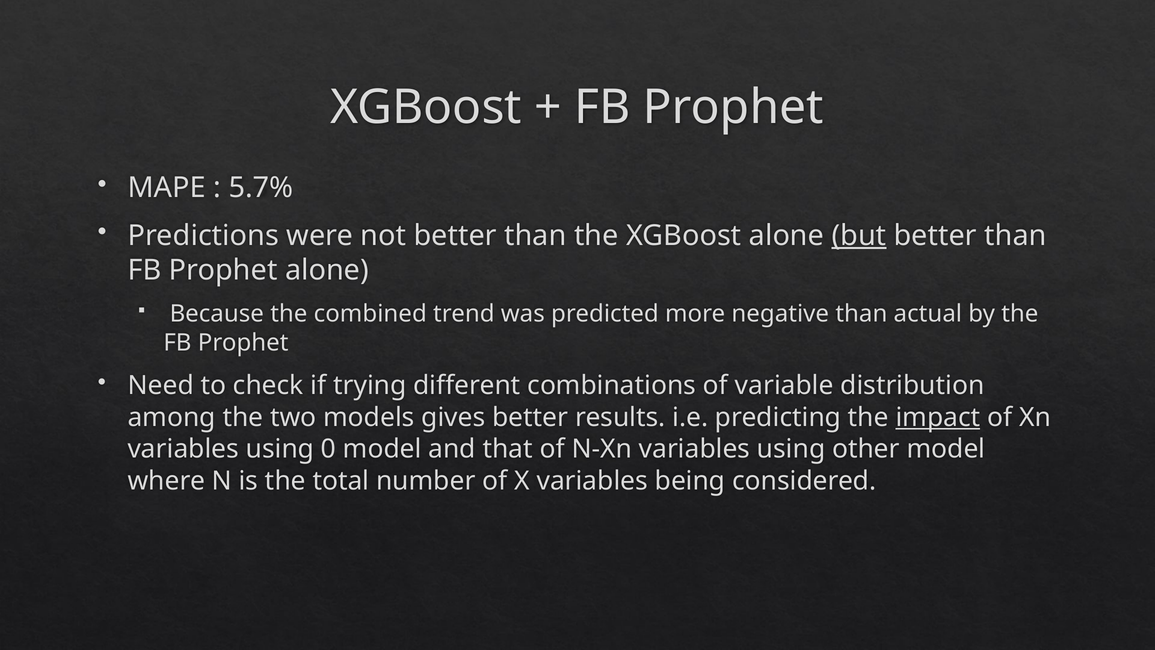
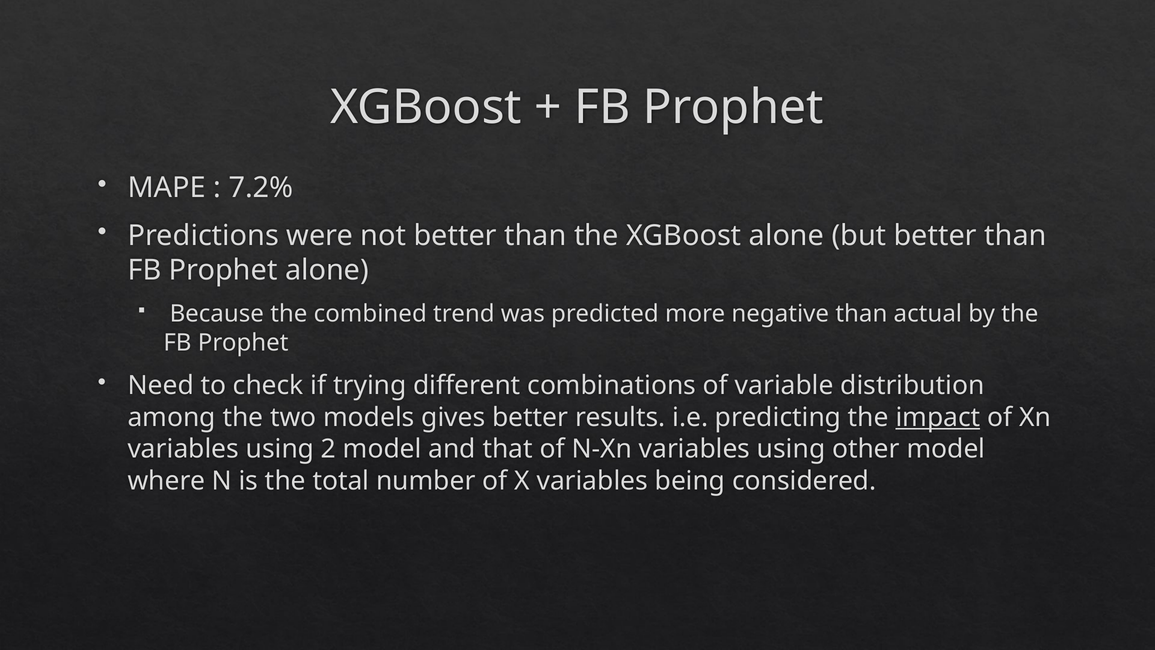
5.7%: 5.7% -> 7.2%
but underline: present -> none
0: 0 -> 2
